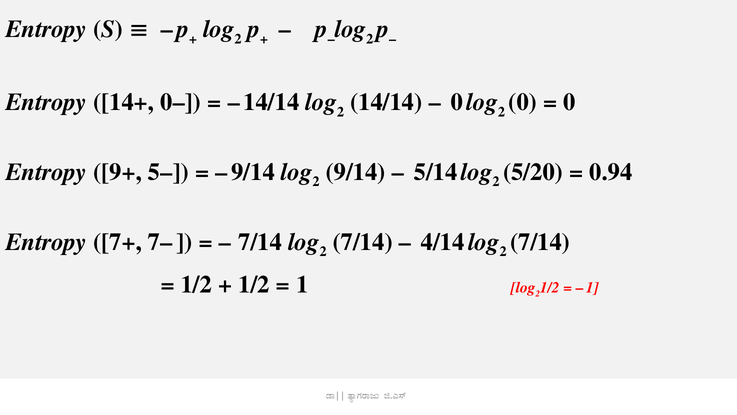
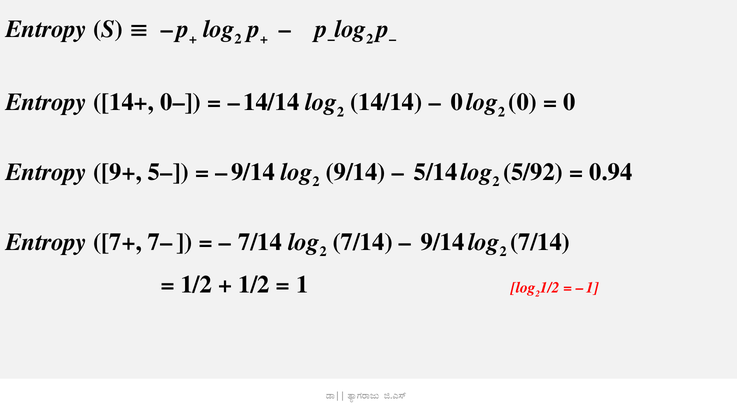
5/20: 5/20 -> 5/92
4/14 at (443, 242): 4/14 -> 9/14
